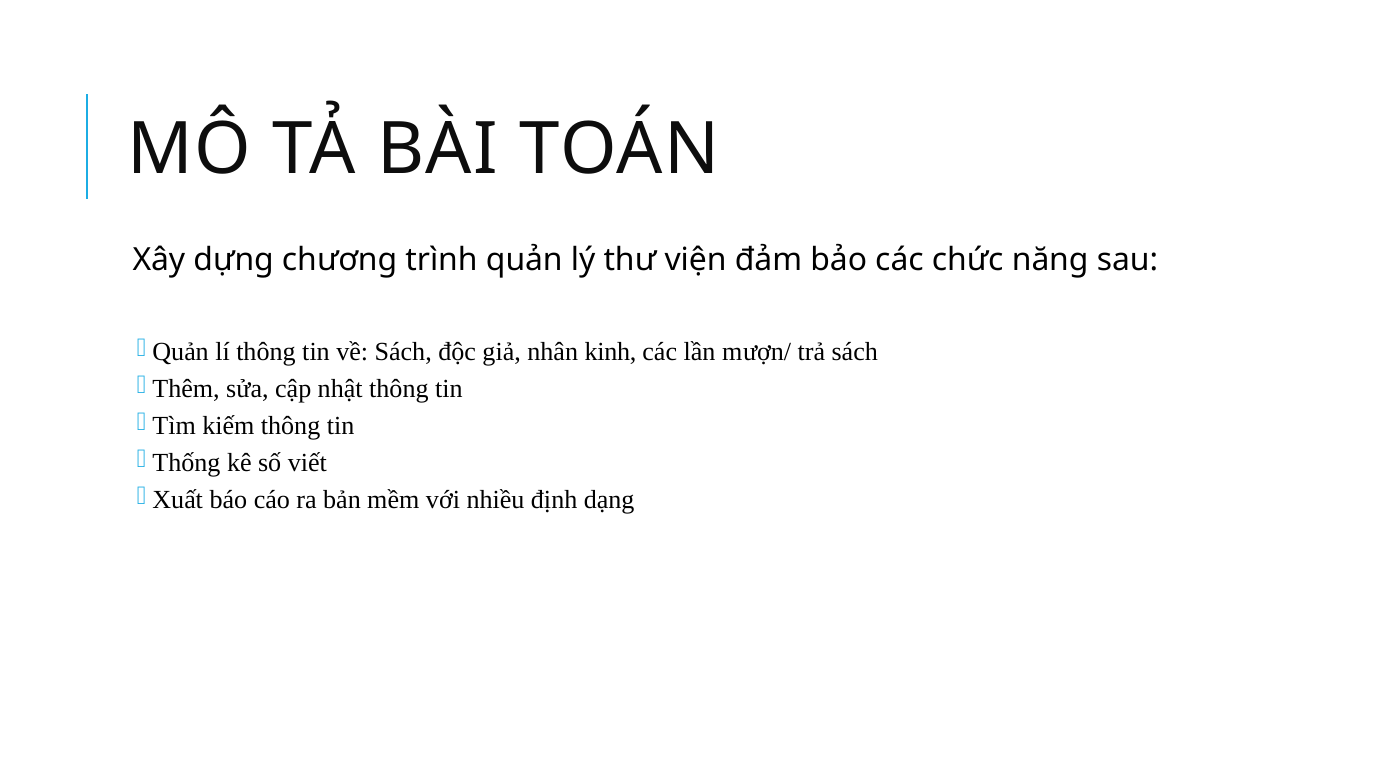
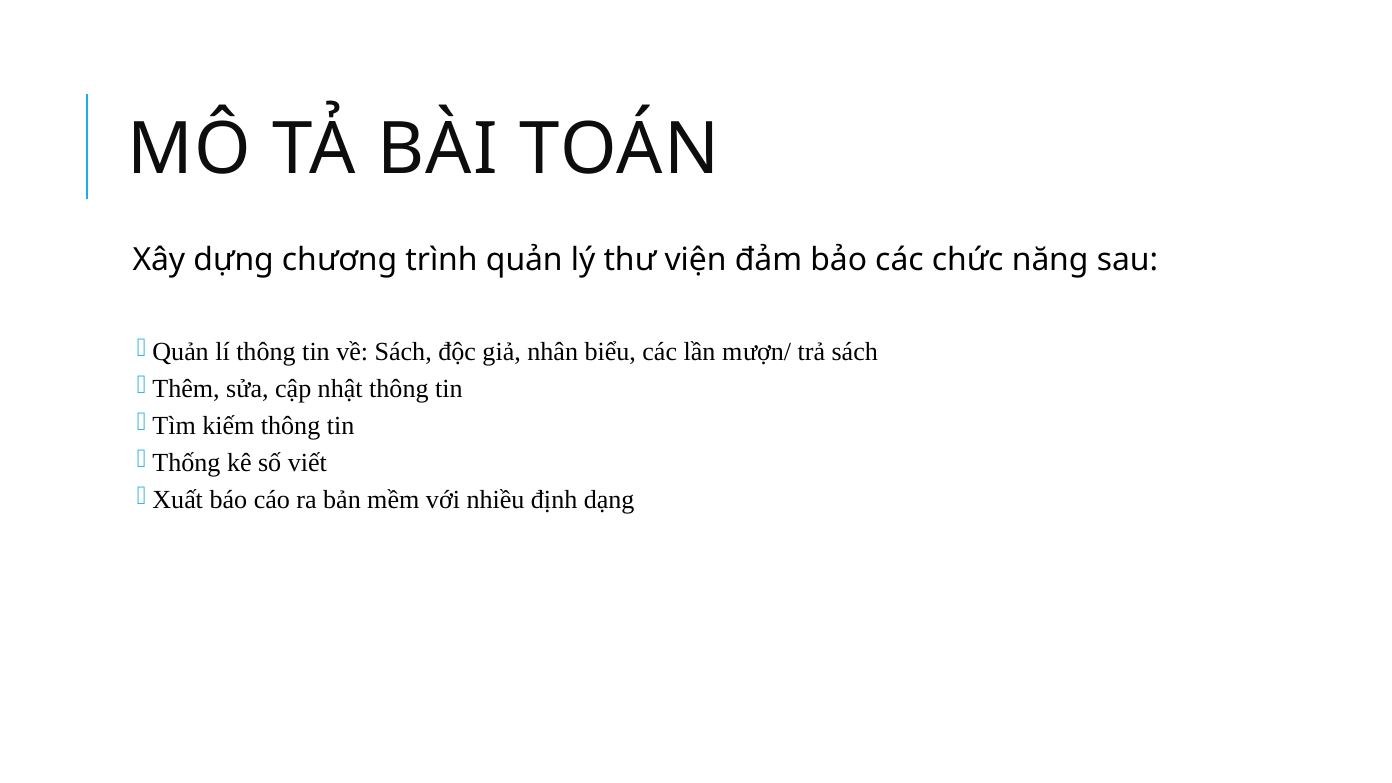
kinh: kinh -> biểu
